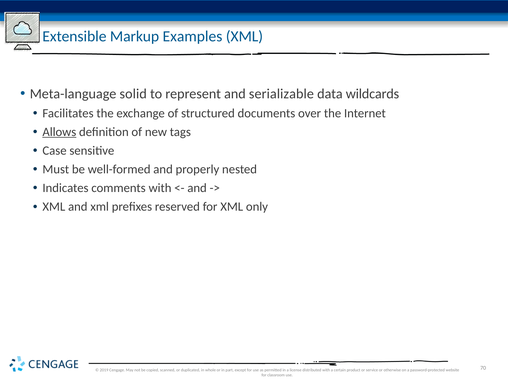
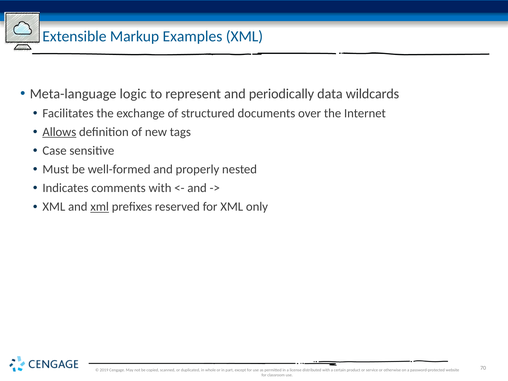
solid: solid -> logic
serializable: serializable -> periodically
xml at (100, 207) underline: none -> present
